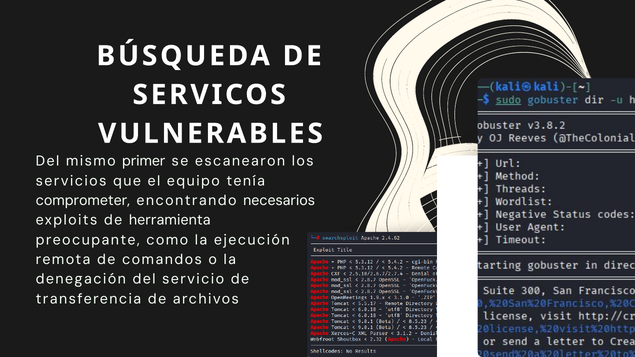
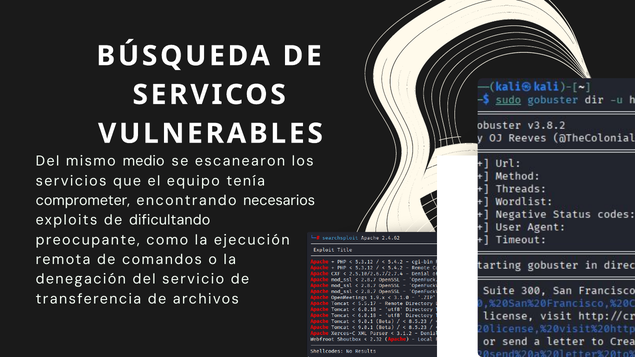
primer: primer -> medio
herramienta: herramienta -> dificultando
